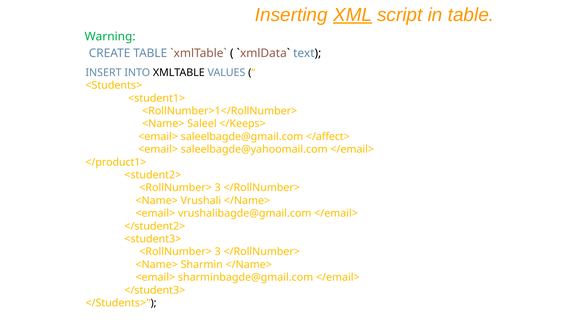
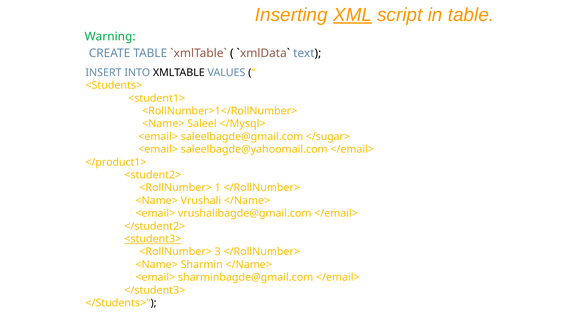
</Keeps>: </Keeps> -> </Mysql>
</affect>: </affect> -> </sugar>
3 at (218, 188): 3 -> 1
<student3> underline: none -> present
